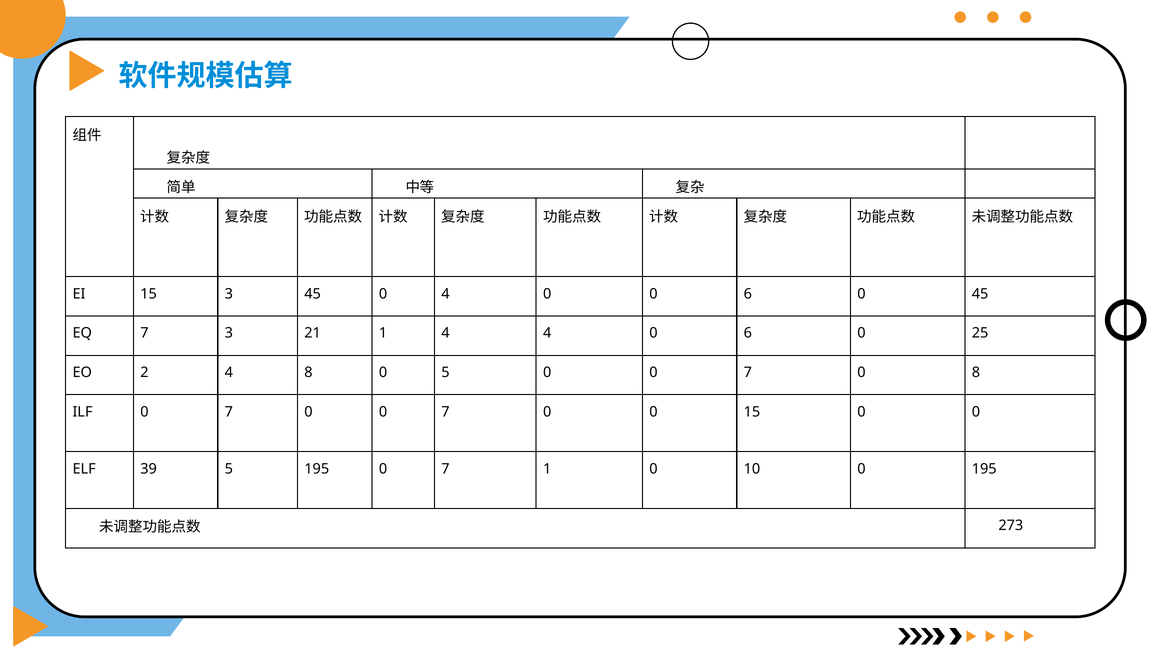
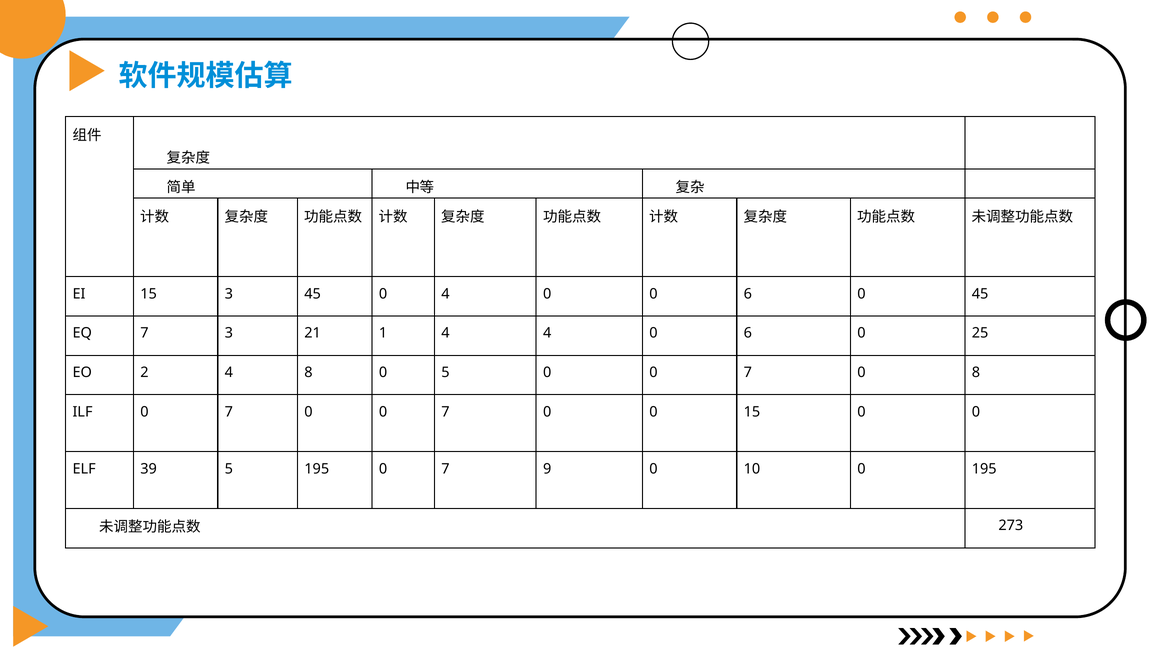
7 1: 1 -> 9
